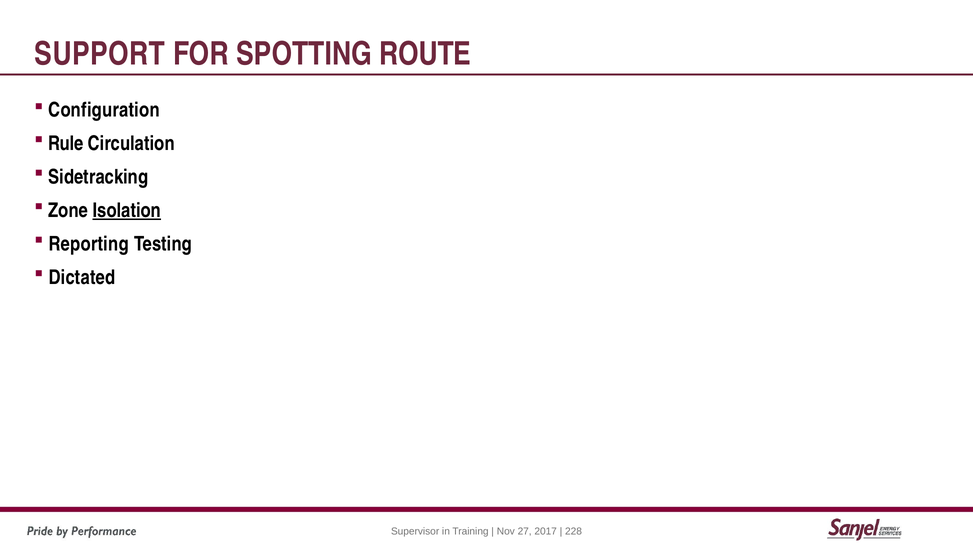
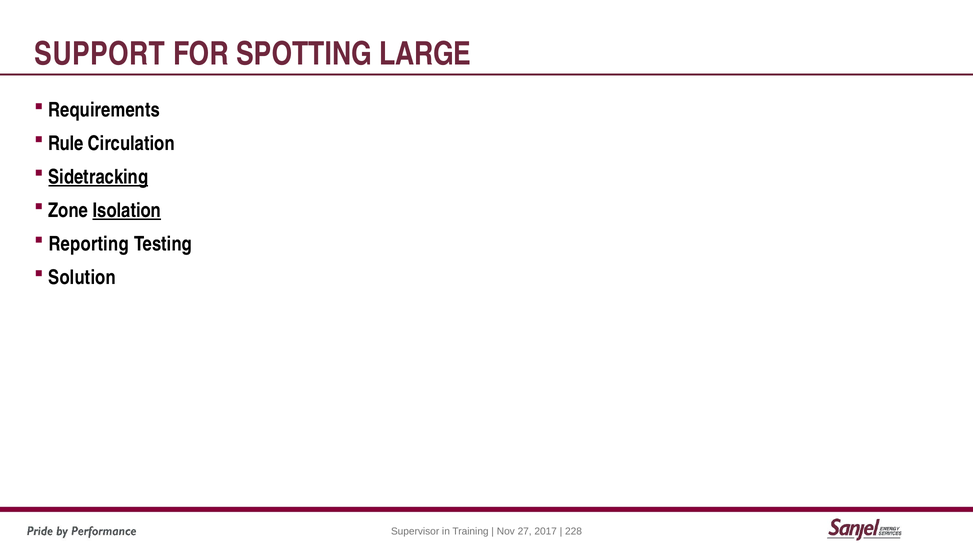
ROUTE: ROUTE -> LARGE
Configuration: Configuration -> Requirements
Sidetracking underline: none -> present
Dictated: Dictated -> Solution
